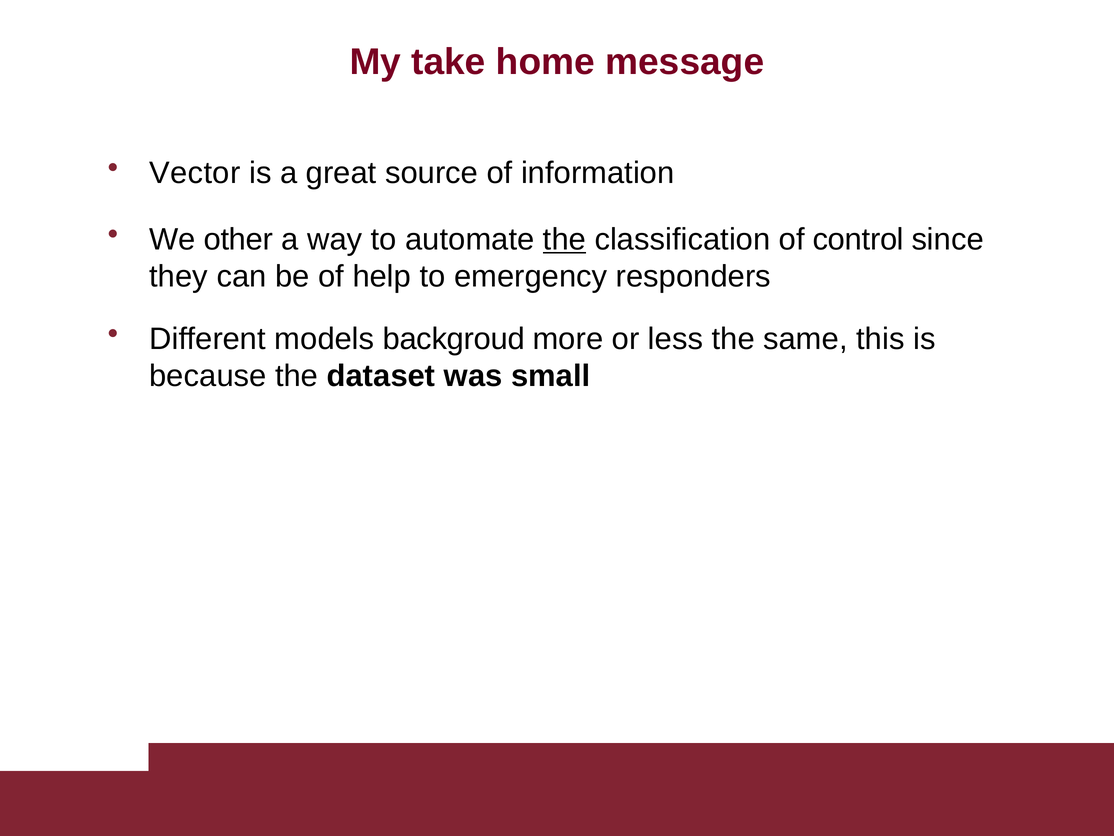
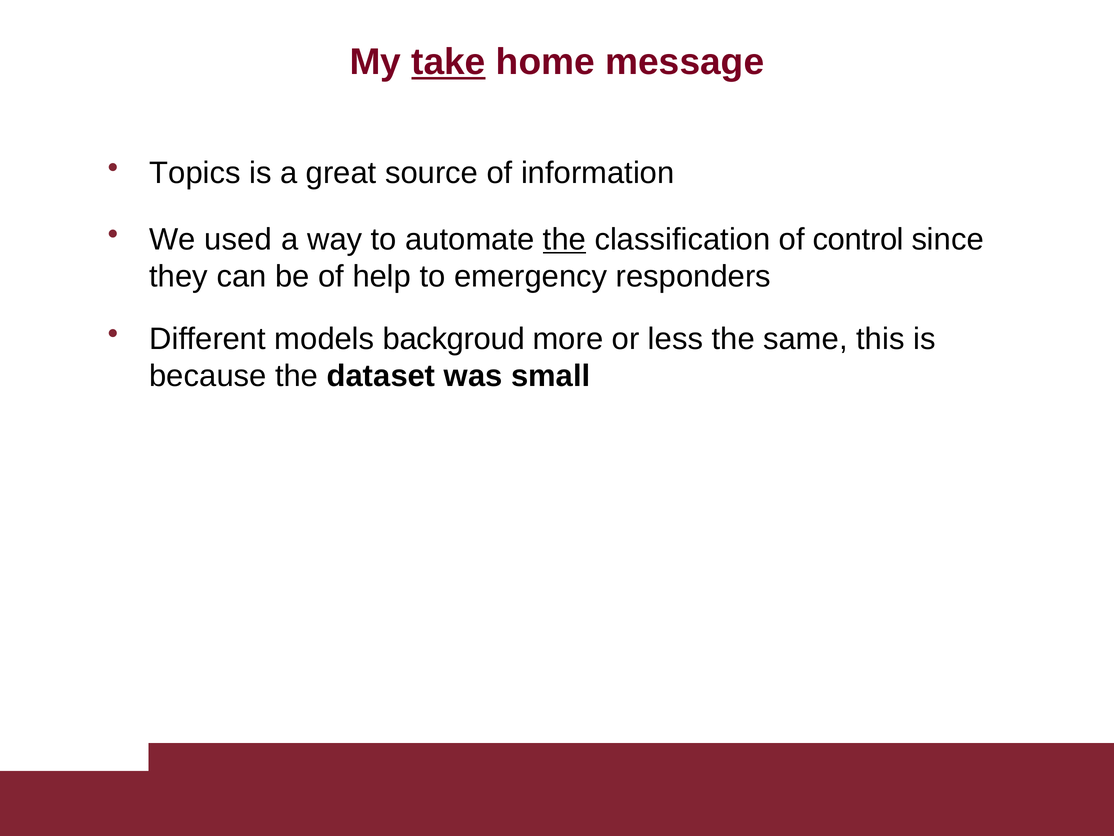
take underline: none -> present
Vector: Vector -> Topics
other: other -> used
